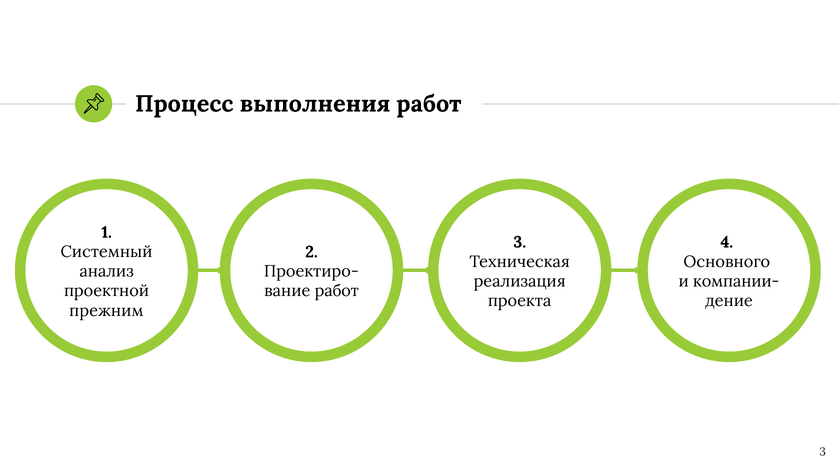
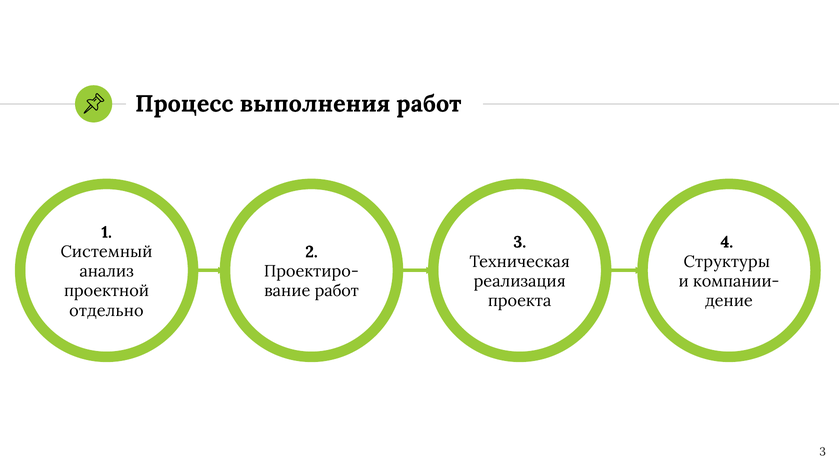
Основного: Основного -> Структуры
прежним: прежним -> отдельно
